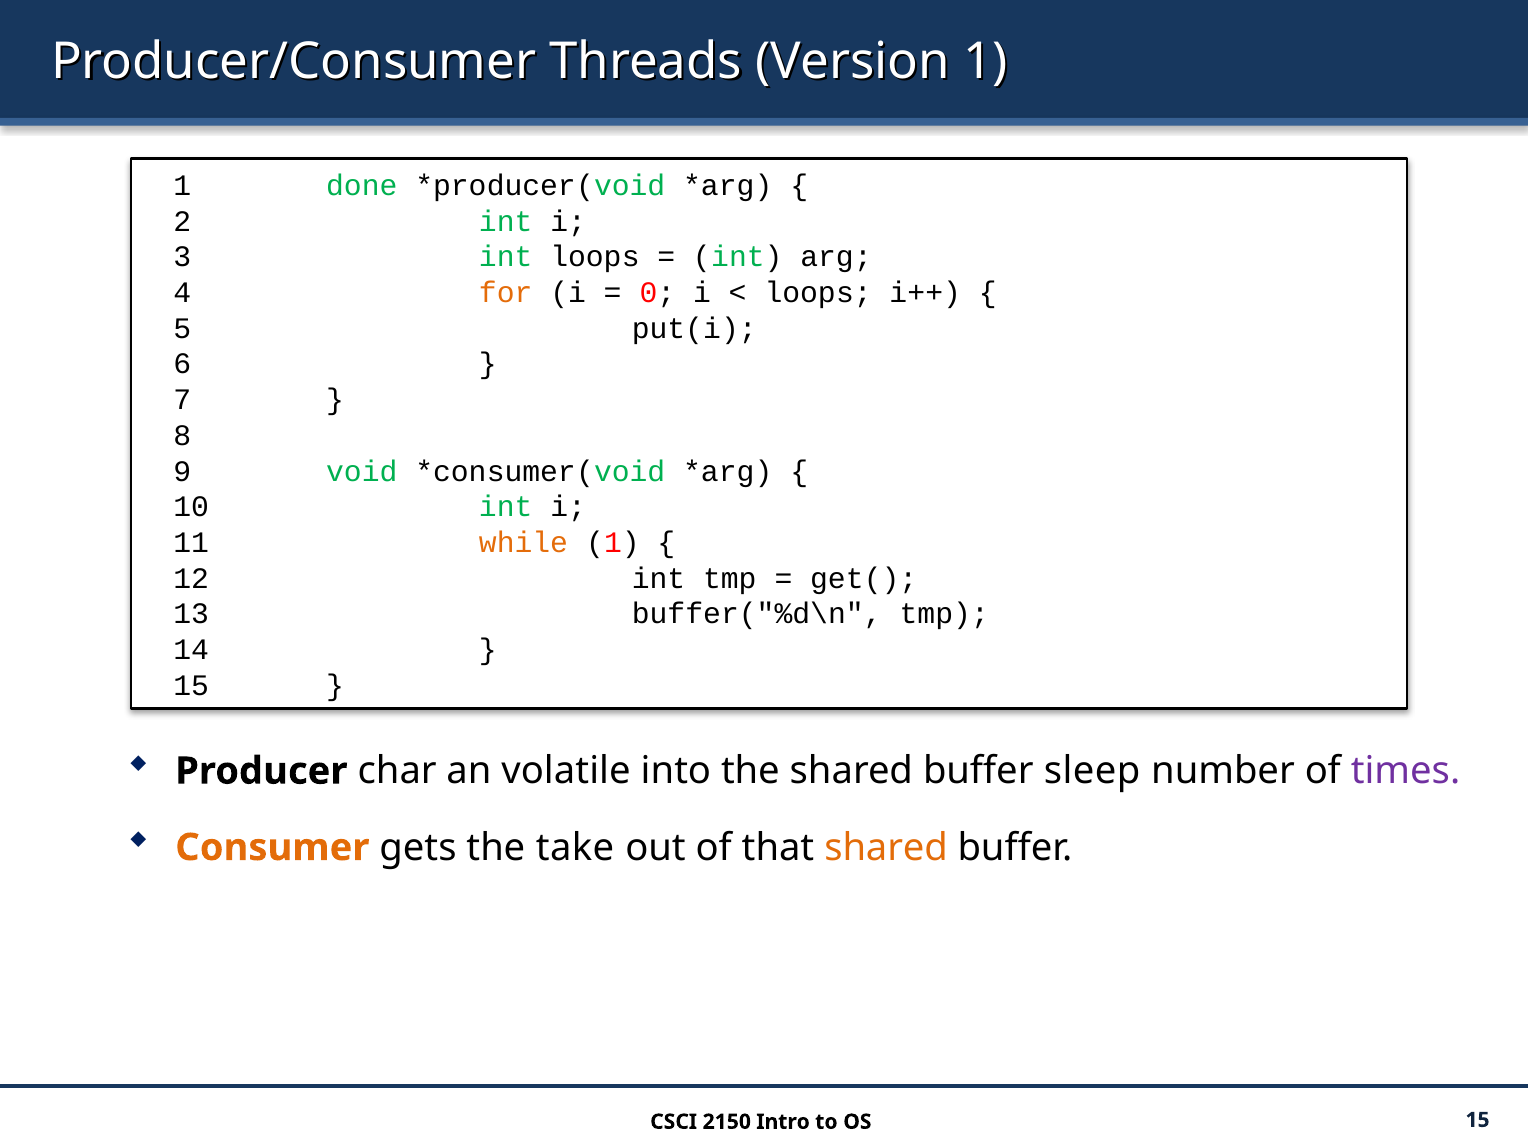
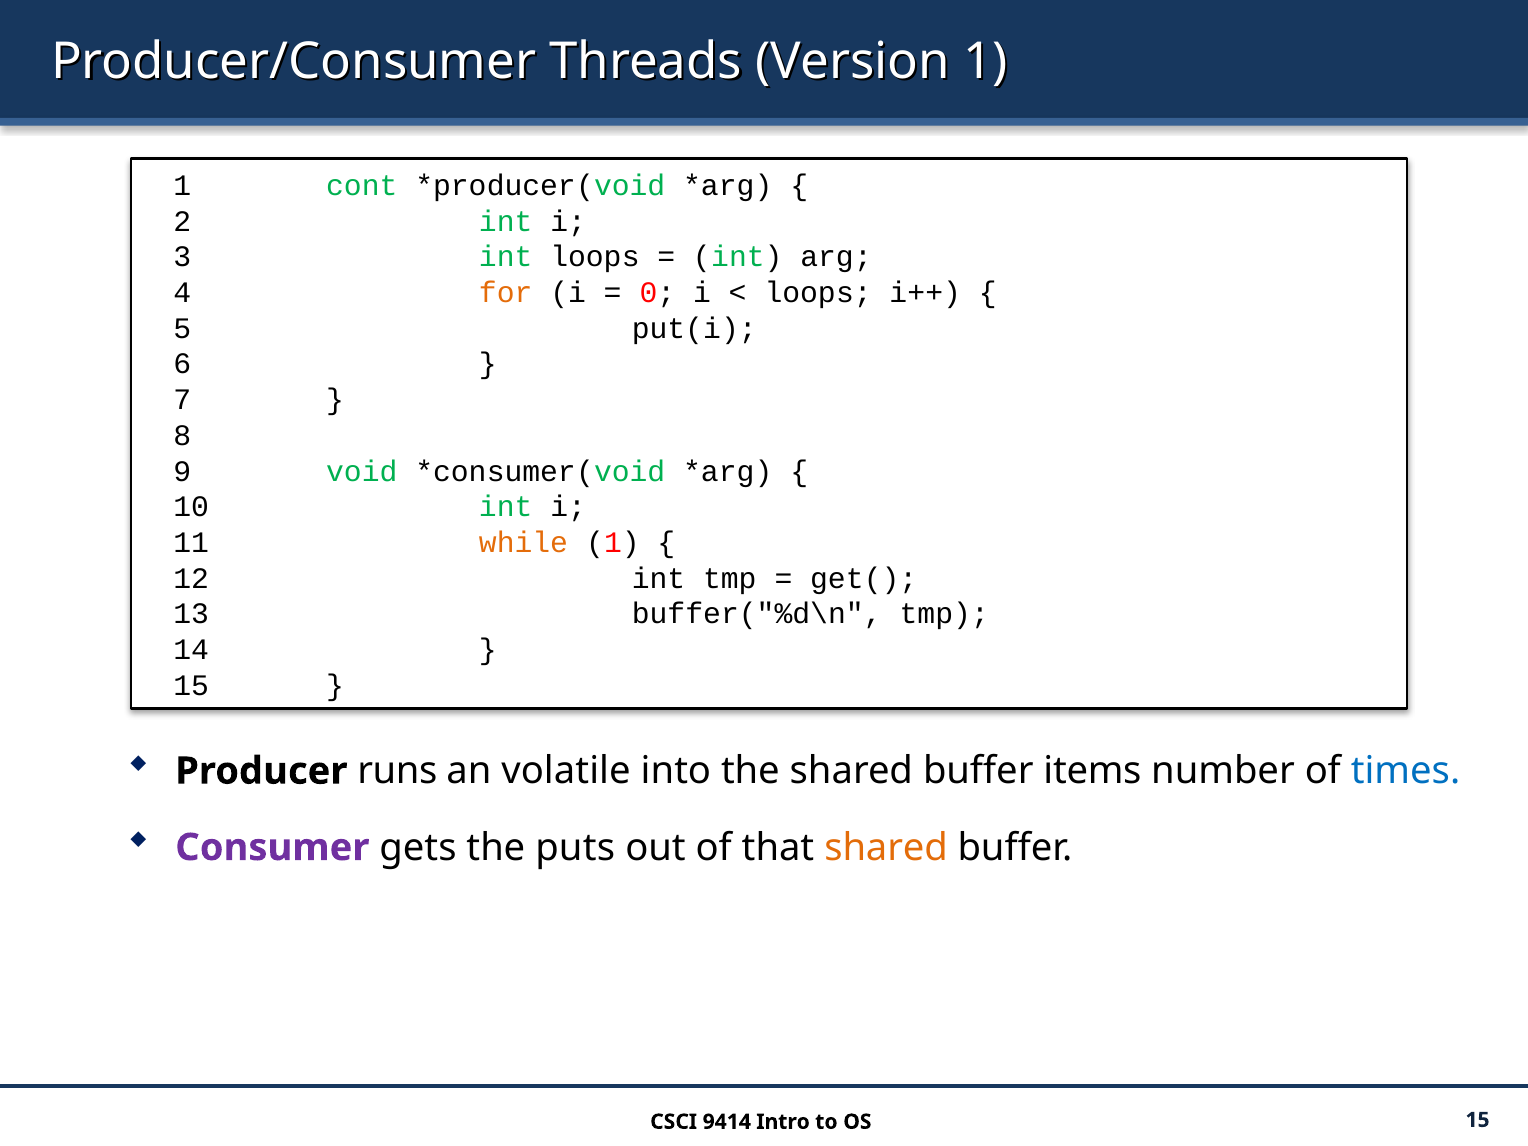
done: done -> cont
char: char -> runs
sleep: sleep -> items
times colour: purple -> blue
Consumer colour: orange -> purple
take: take -> puts
2150: 2150 -> 9414
